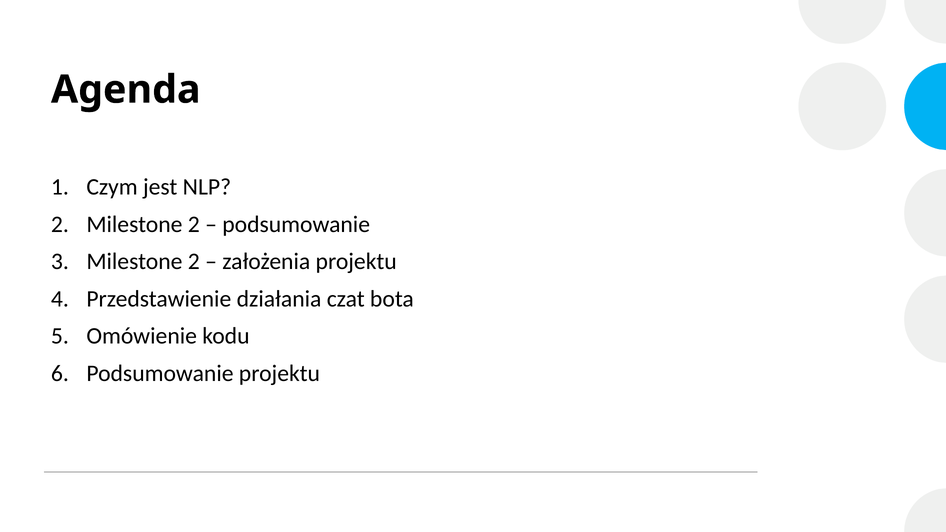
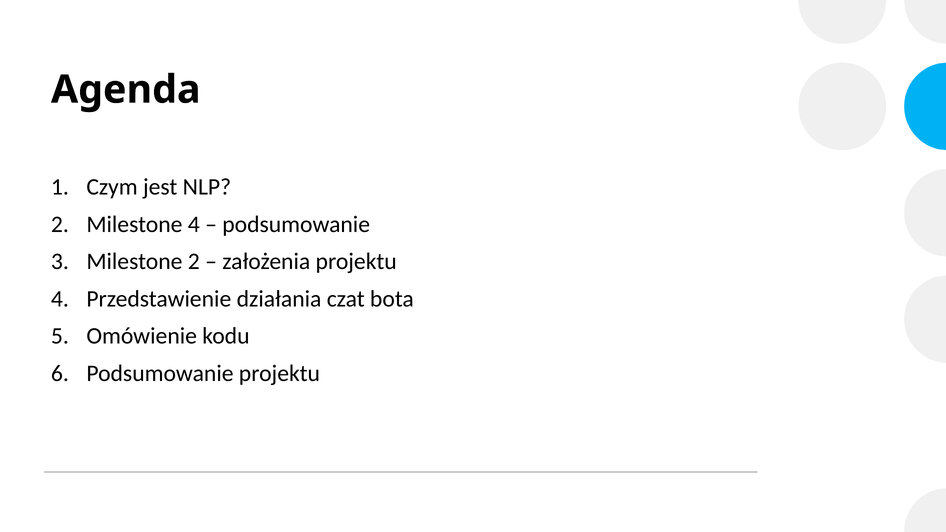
2 Milestone 2: 2 -> 4
